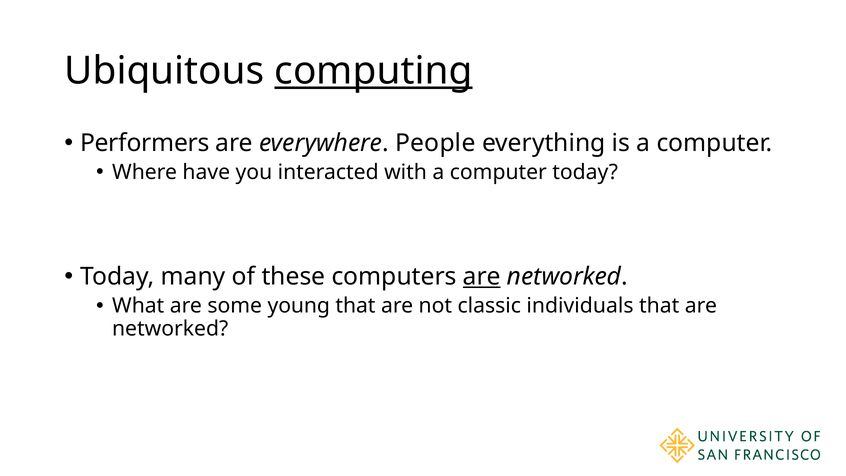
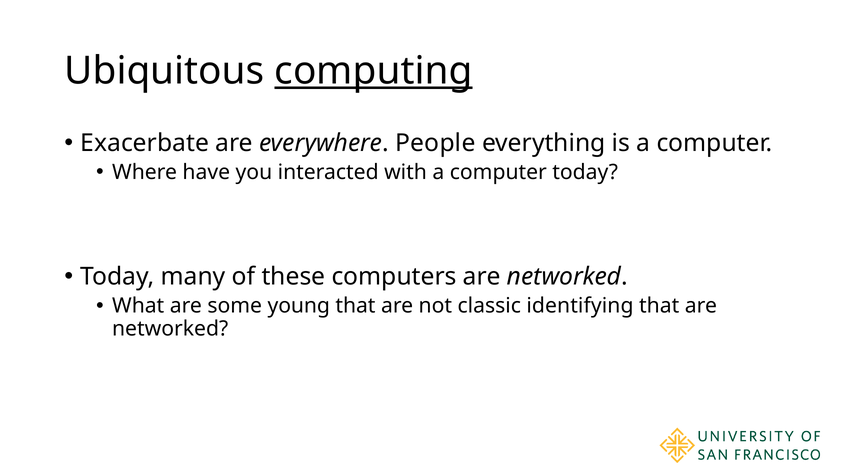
Performers: Performers -> Exacerbate
are at (482, 277) underline: present -> none
individuals: individuals -> identifying
